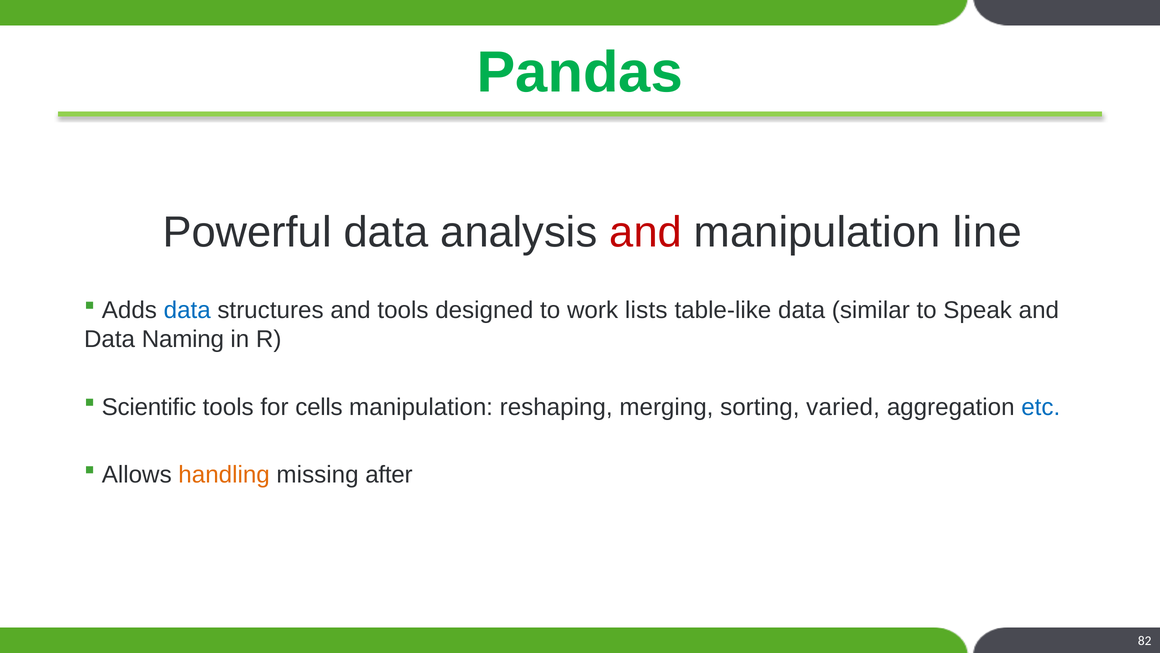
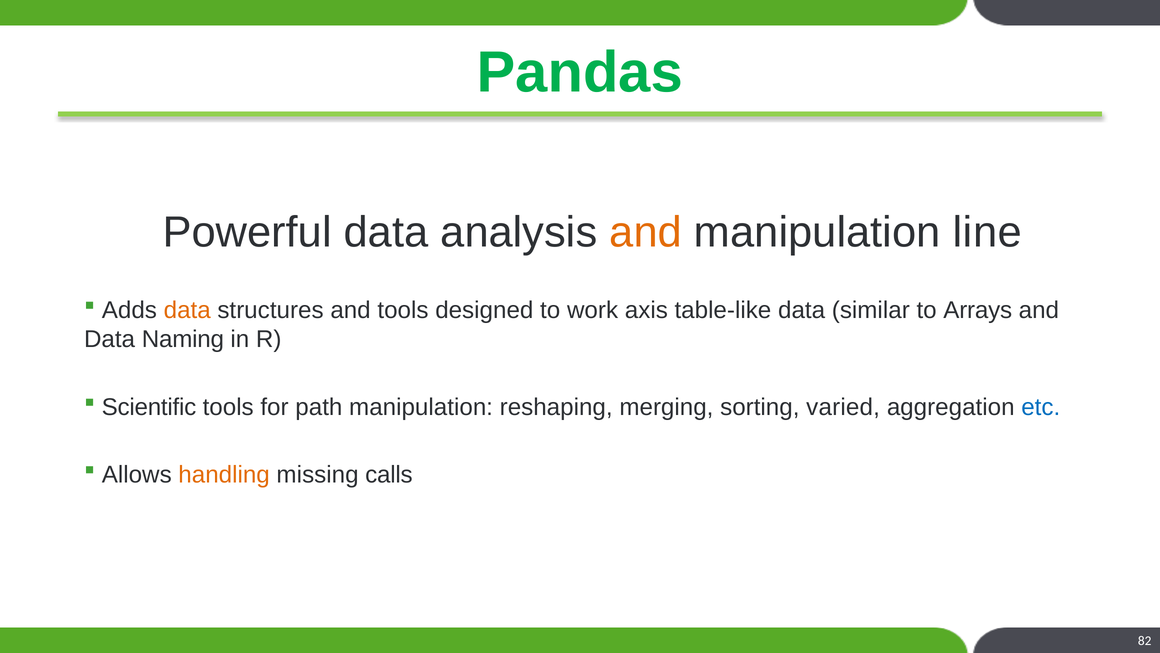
and at (646, 232) colour: red -> orange
data at (187, 310) colour: blue -> orange
lists: lists -> axis
Speak: Speak -> Arrays
cells: cells -> path
after: after -> calls
